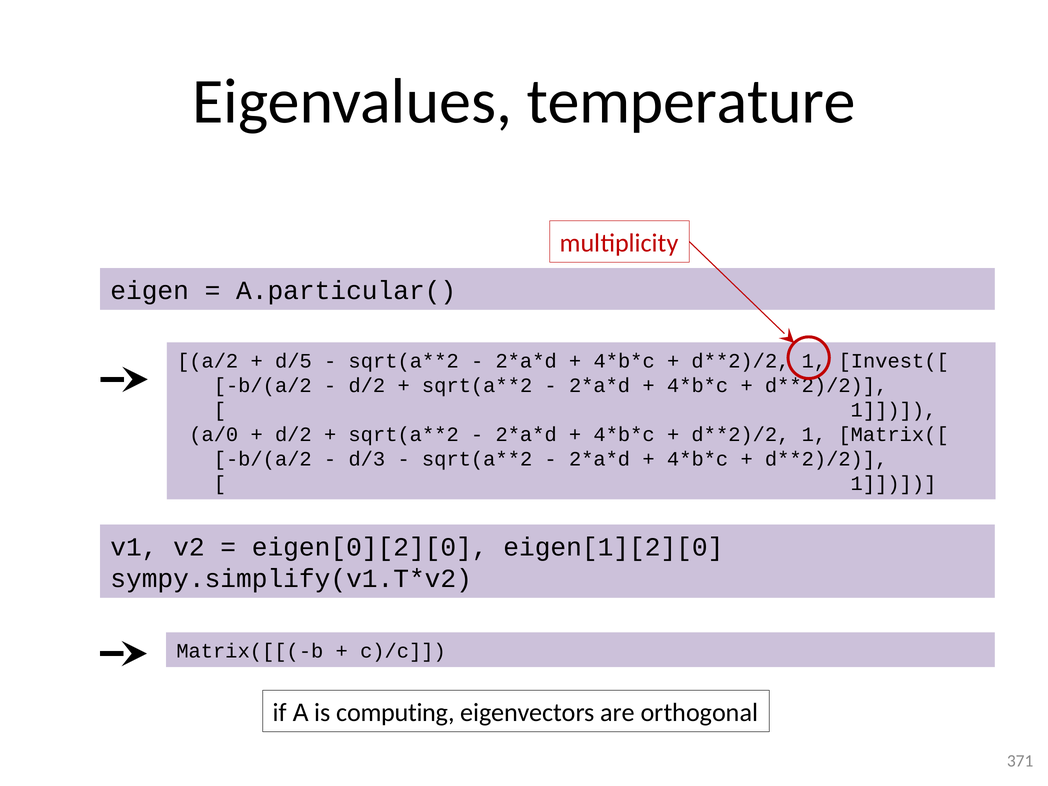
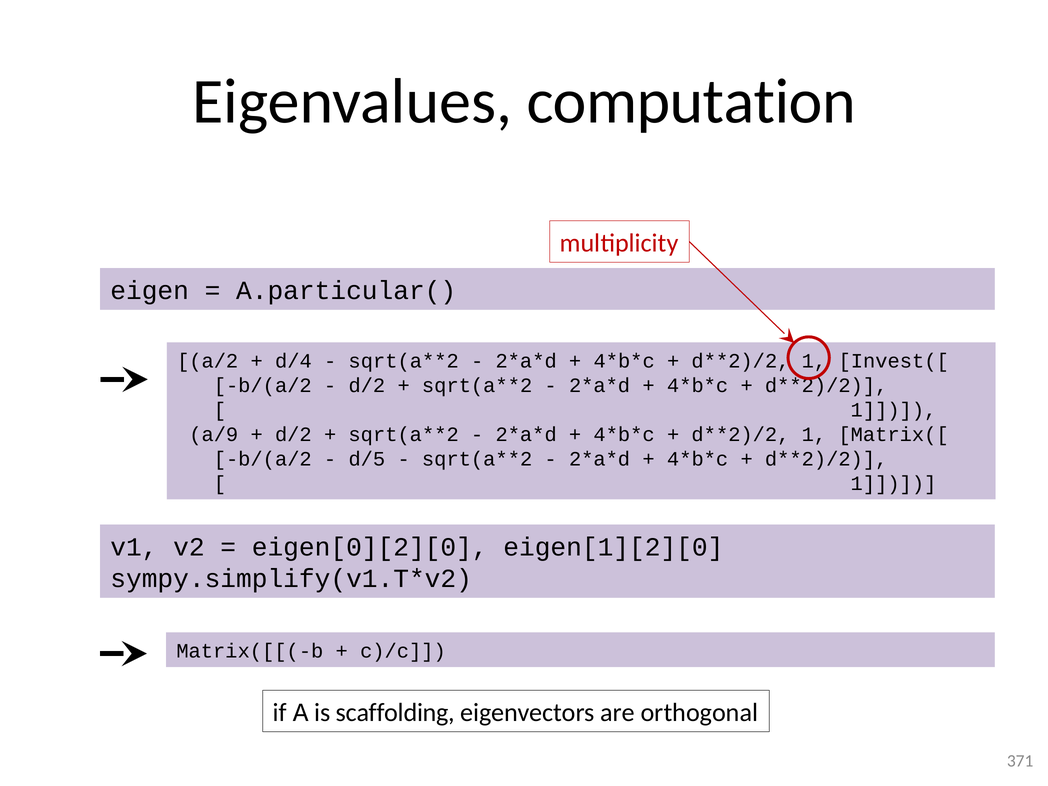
temperature: temperature -> computation
d/5: d/5 -> d/4
a/0: a/0 -> a/9
d/3: d/3 -> d/5
computing: computing -> scaffolding
